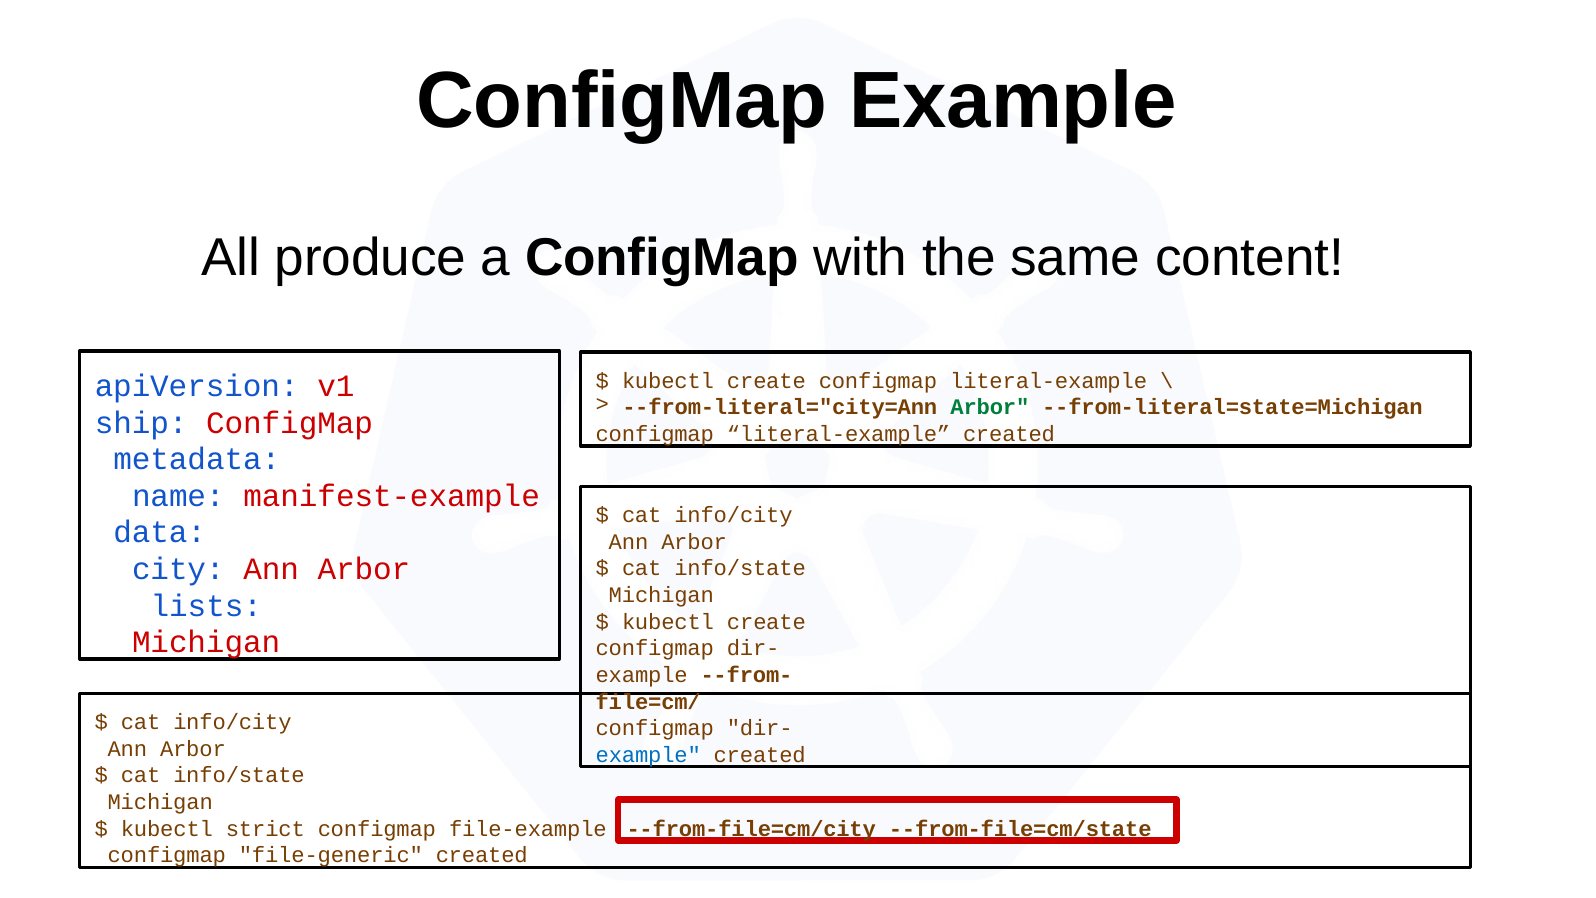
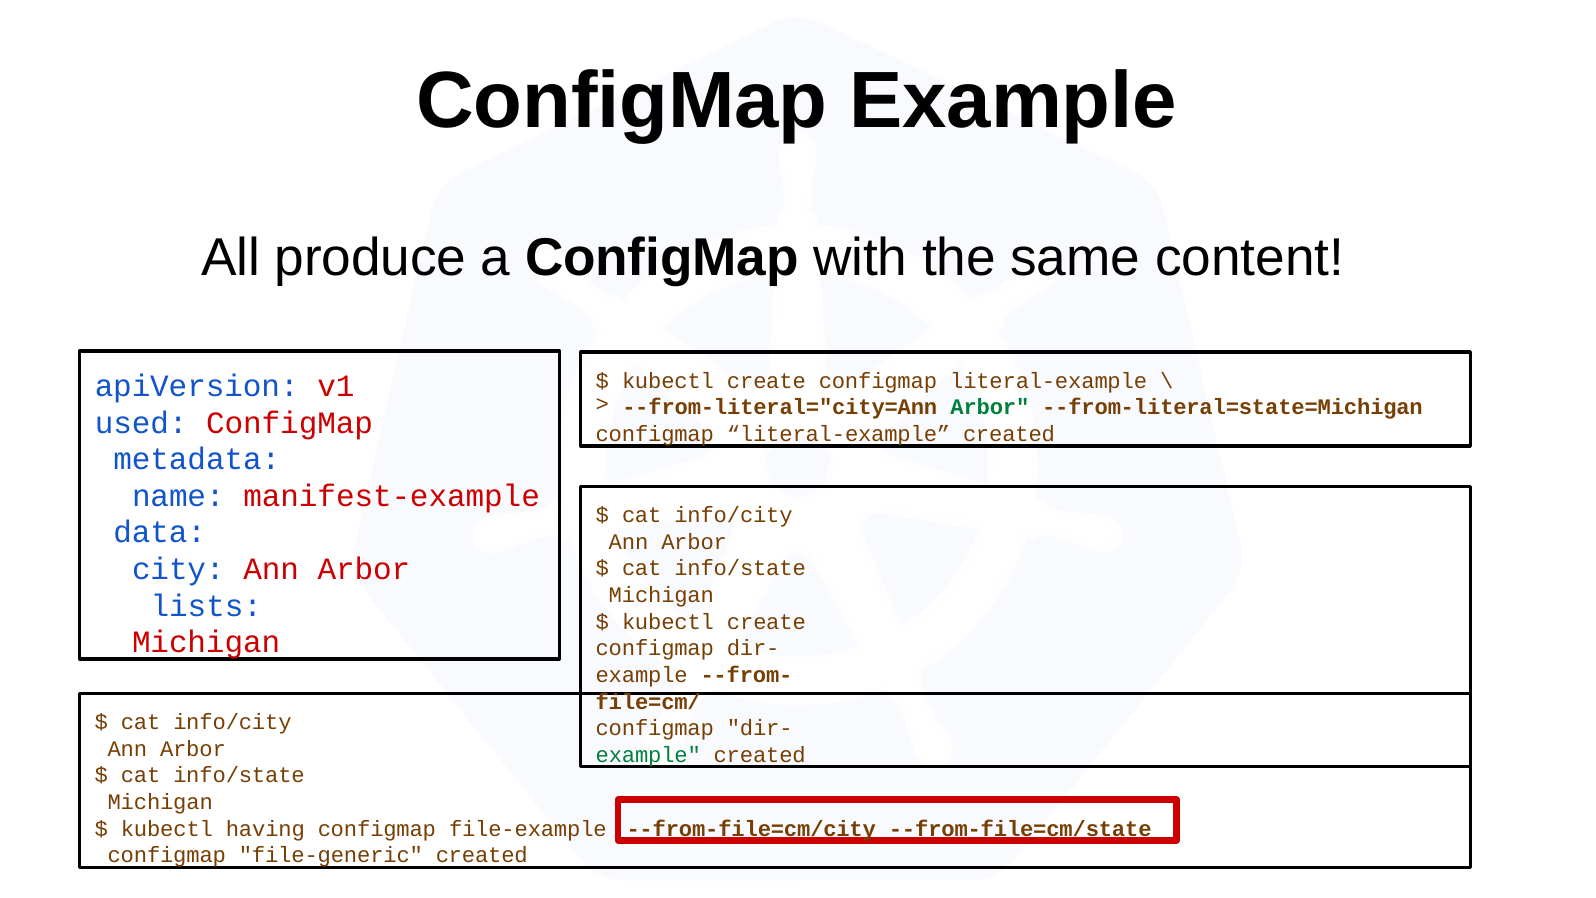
ship: ship -> used
example at (648, 755) colour: blue -> green
strict: strict -> having
